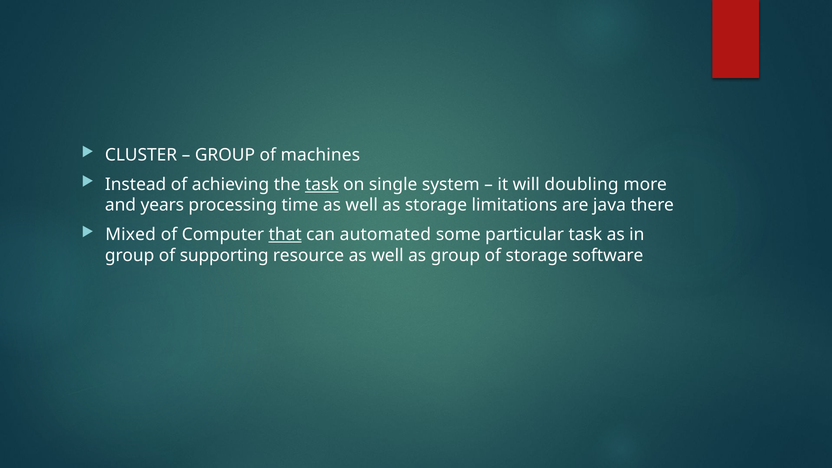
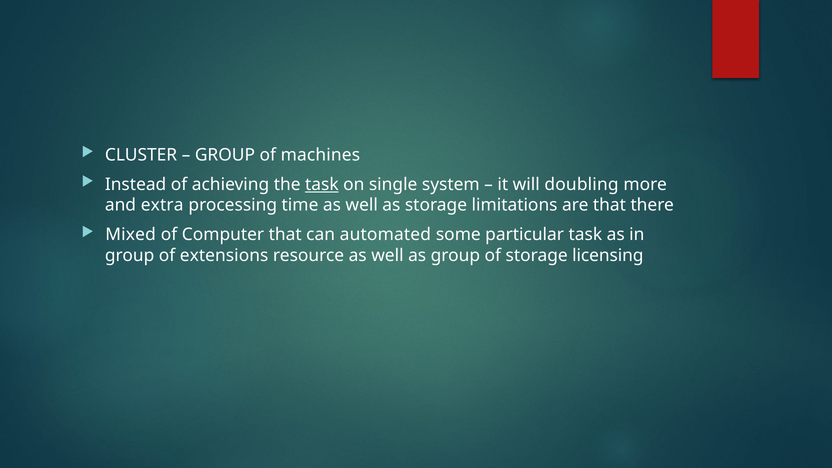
years: years -> extra
are java: java -> that
that at (285, 235) underline: present -> none
supporting: supporting -> extensions
software: software -> licensing
